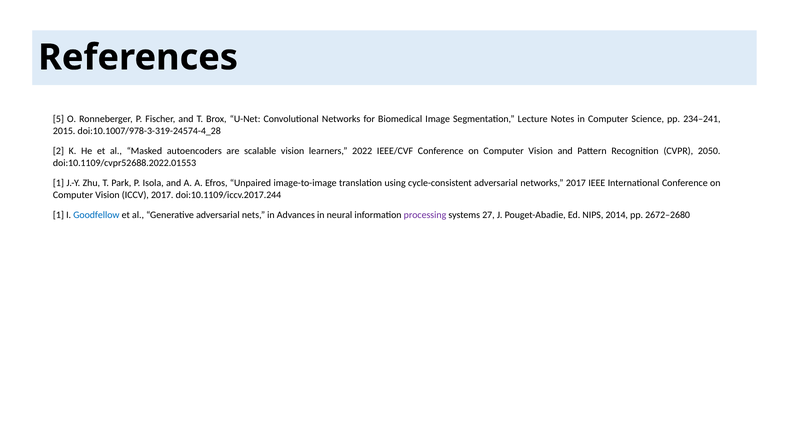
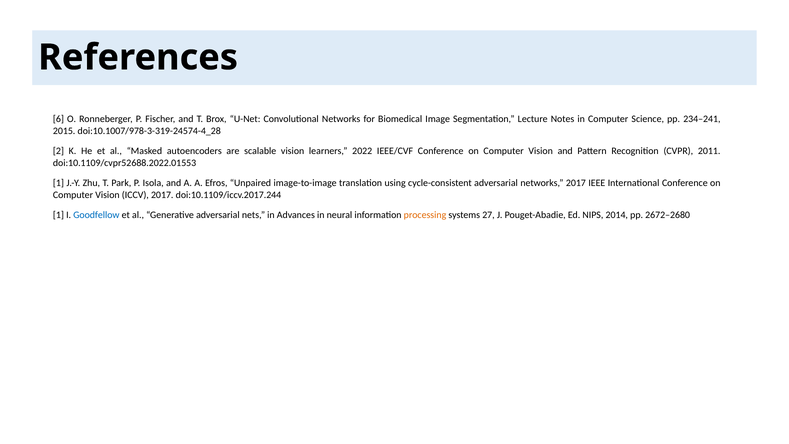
5: 5 -> 6
2050: 2050 -> 2011
processing colour: purple -> orange
